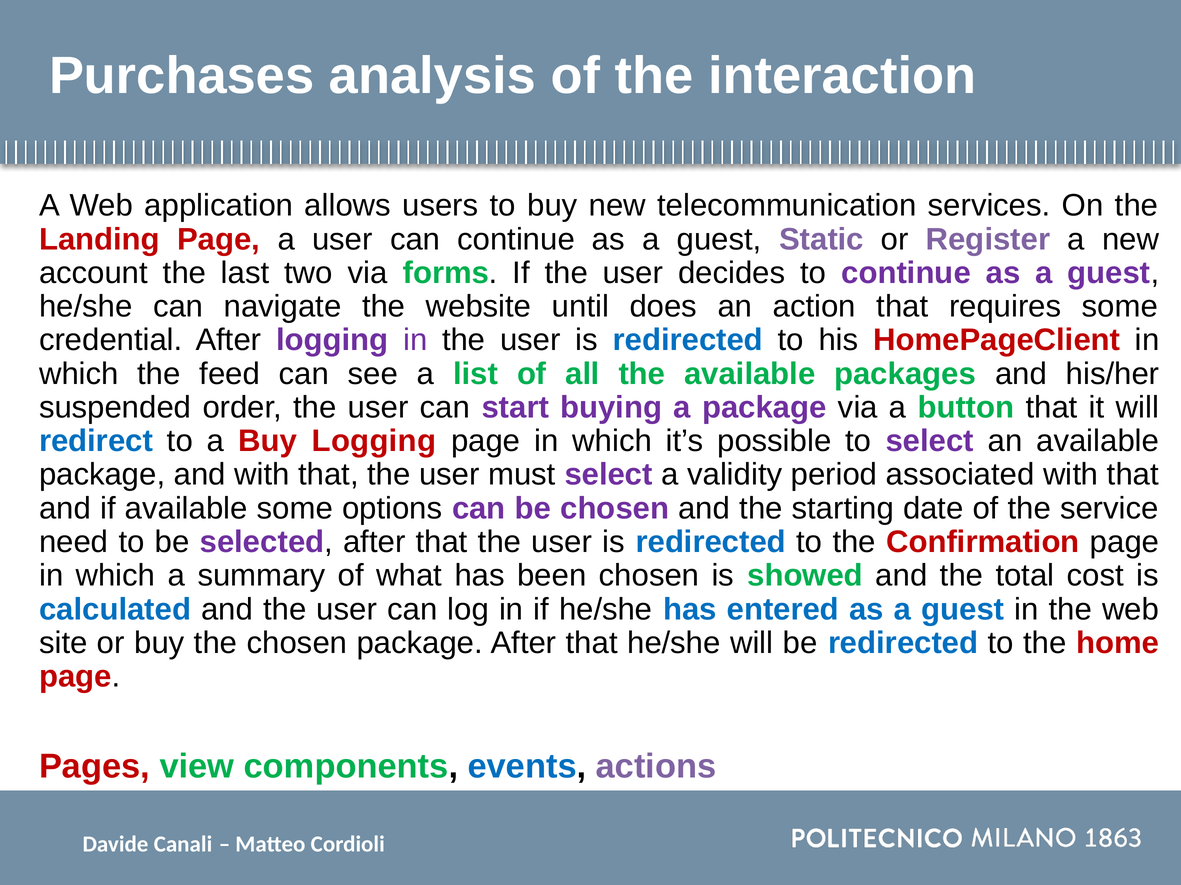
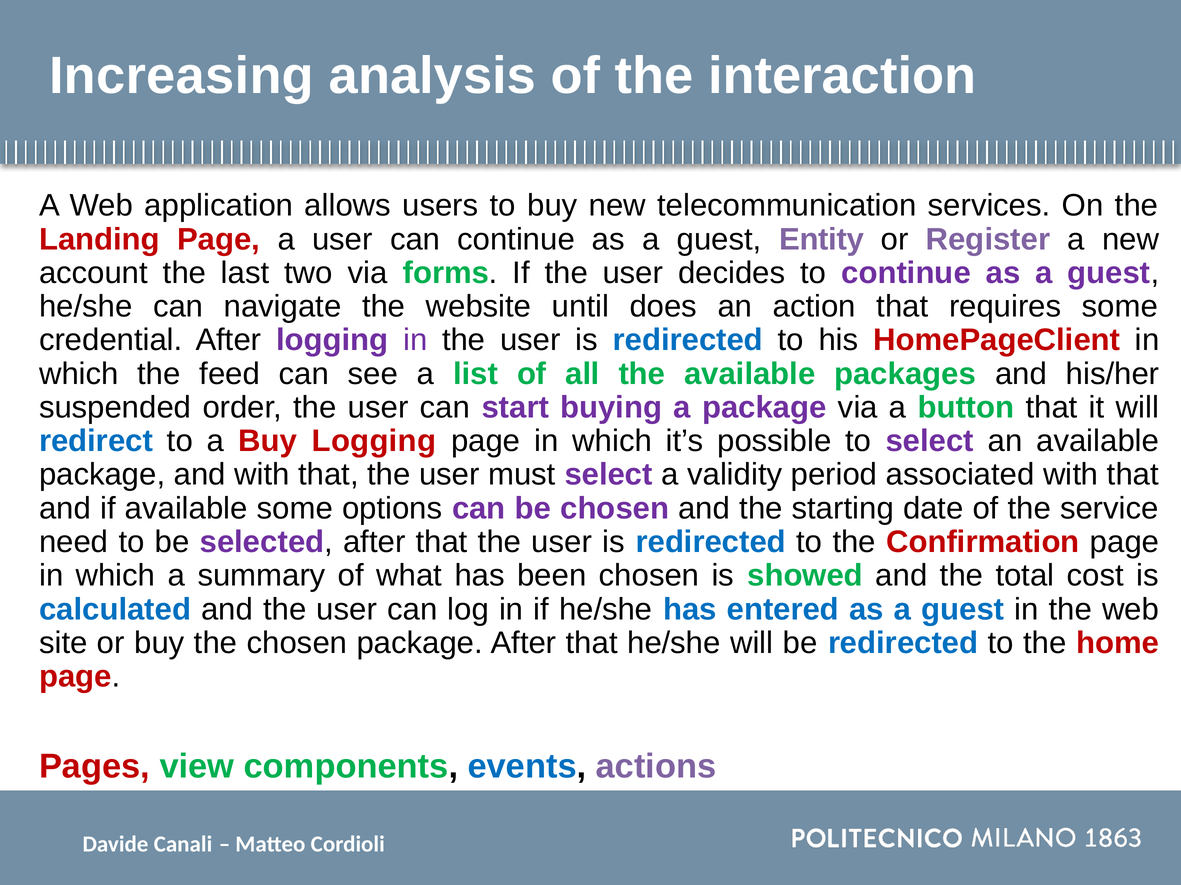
Purchases: Purchases -> Increasing
Static: Static -> Entity
